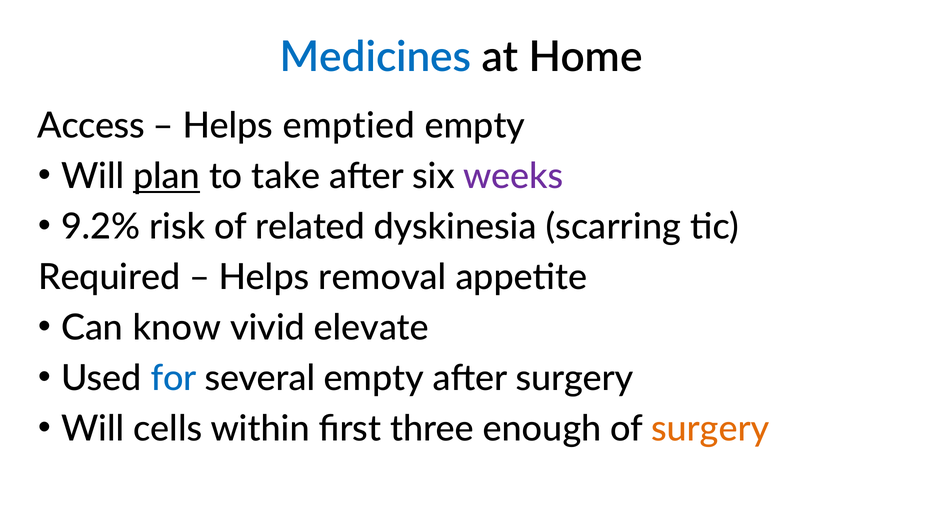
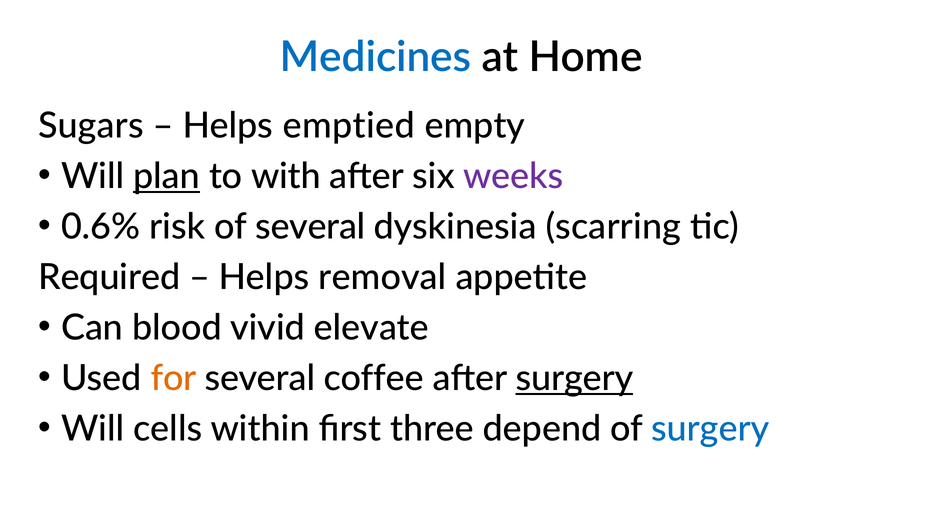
Access: Access -> Sugars
take: take -> with
9.2%: 9.2% -> 0.6%
of related: related -> several
know: know -> blood
for colour: blue -> orange
several empty: empty -> coffee
surgery at (574, 378) underline: none -> present
enough: enough -> depend
surgery at (710, 428) colour: orange -> blue
